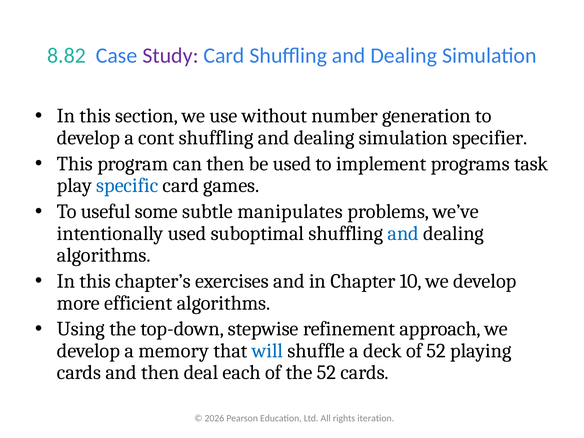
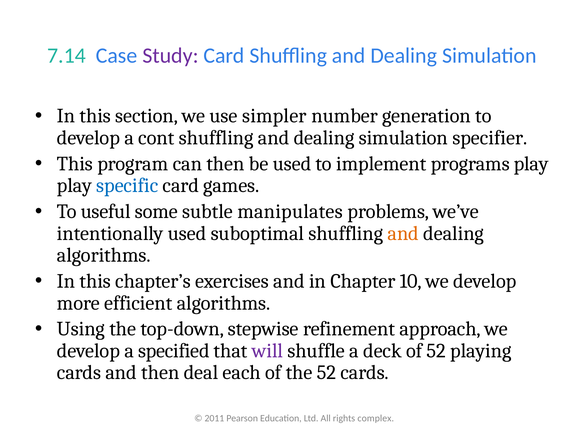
8.82: 8.82 -> 7.14
without: without -> simpler
programs task: task -> play
and at (403, 233) colour: blue -> orange
memory: memory -> specified
will colour: blue -> purple
2026: 2026 -> 2011
iteration: iteration -> complex
